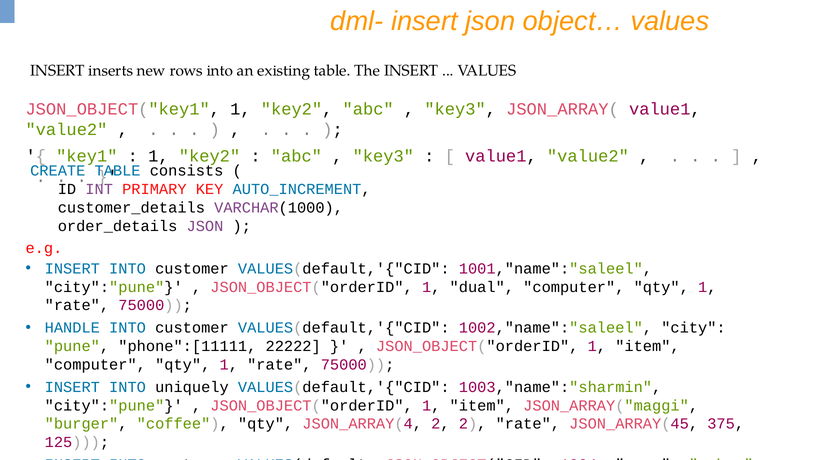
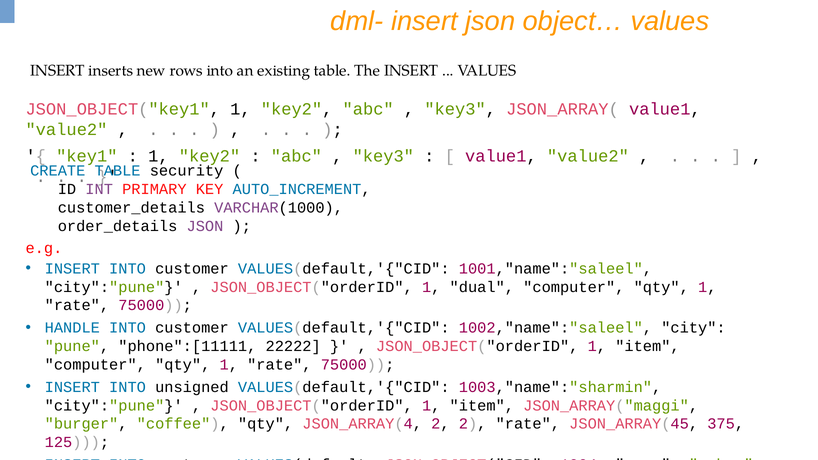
consists: consists -> security
uniquely: uniquely -> unsigned
